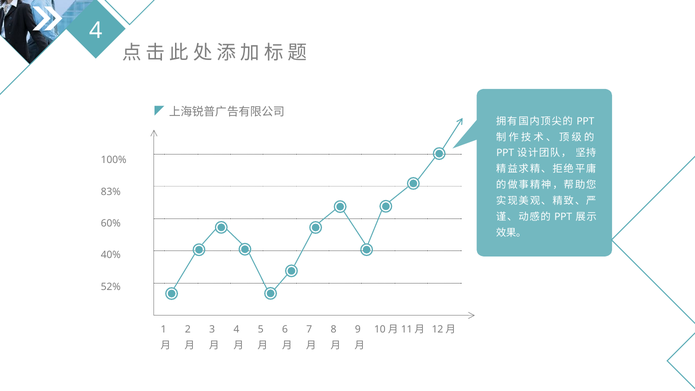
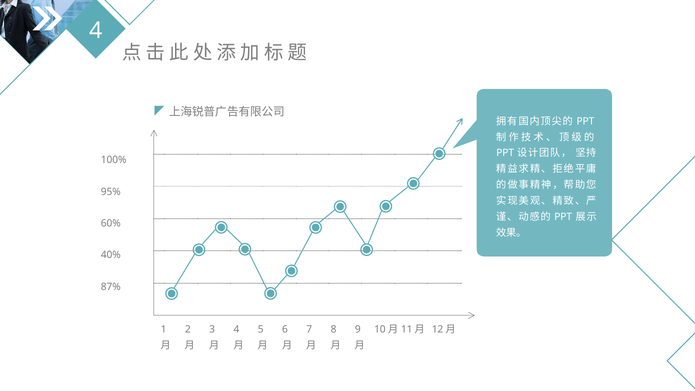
83%: 83% -> 95%
52%: 52% -> 87%
